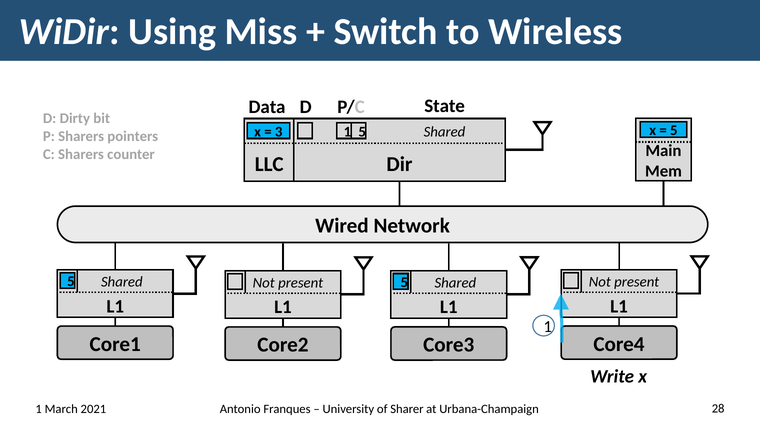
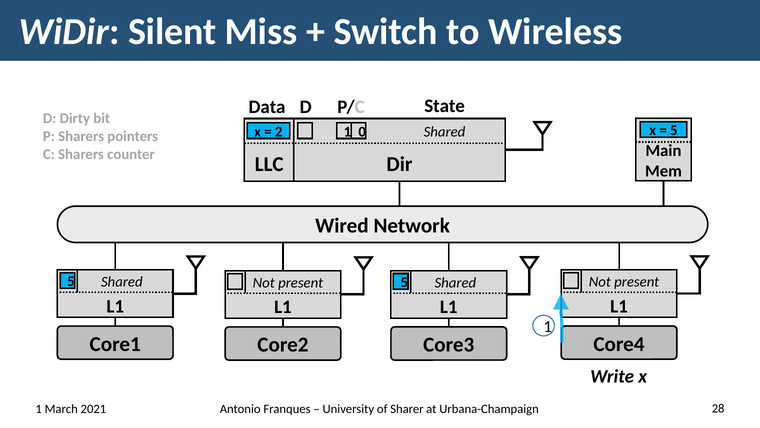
Using: Using -> Silent
3: 3 -> 2
1 5: 5 -> 0
